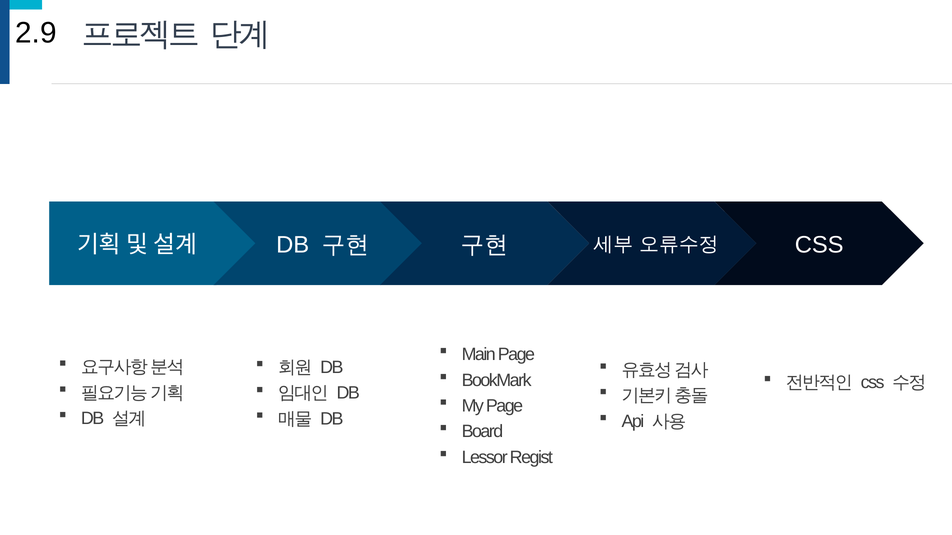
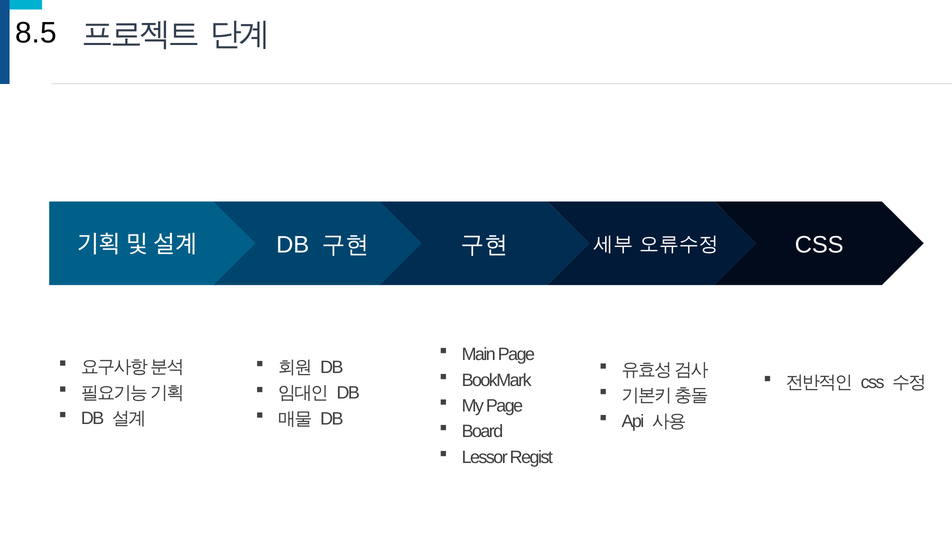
2.9: 2.9 -> 8.5
